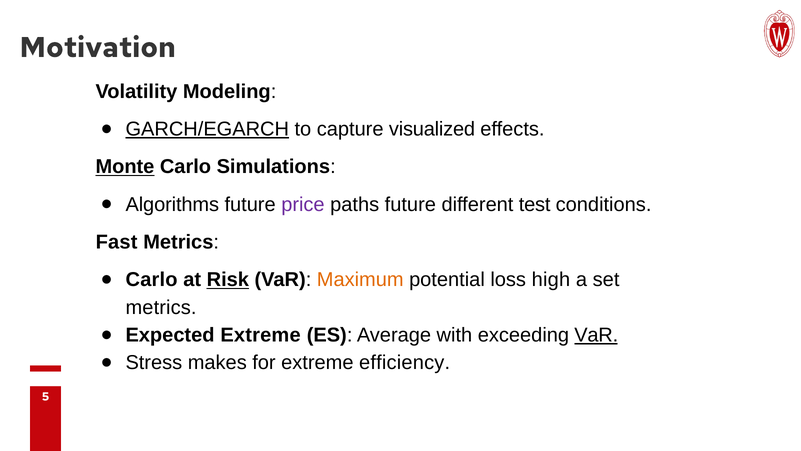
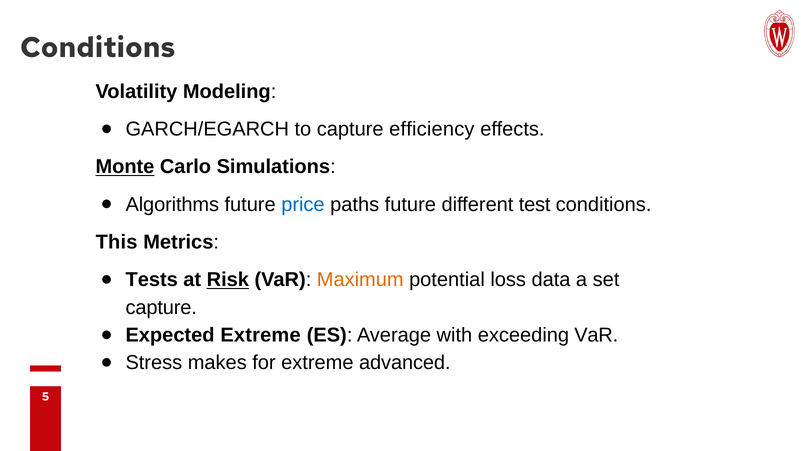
Motivation at (98, 48): Motivation -> Conditions
GARCH/EGARCH underline: present -> none
visualized: visualized -> efficiency
price colour: purple -> blue
Fast: Fast -> This
Carlo at (152, 280): Carlo -> Tests
high: high -> data
metrics at (161, 307): metrics -> capture
VaR at (596, 335) underline: present -> none
efficiency: efficiency -> advanced
